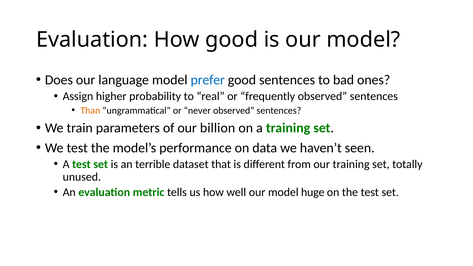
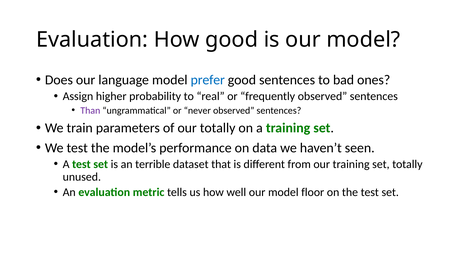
Than colour: orange -> purple
our billion: billion -> totally
huge: huge -> floor
